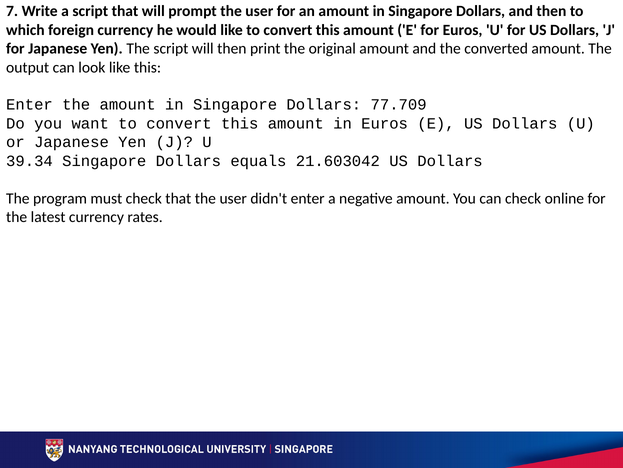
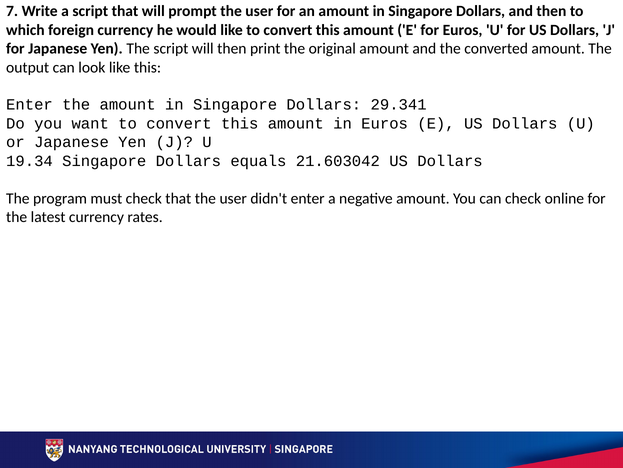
77.709: 77.709 -> 29.341
39.34: 39.34 -> 19.34
